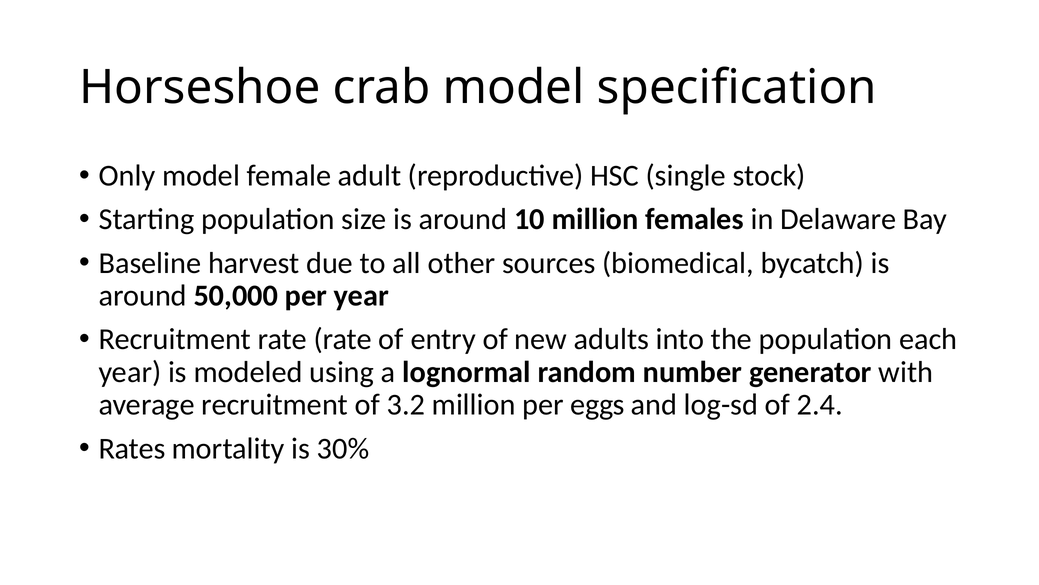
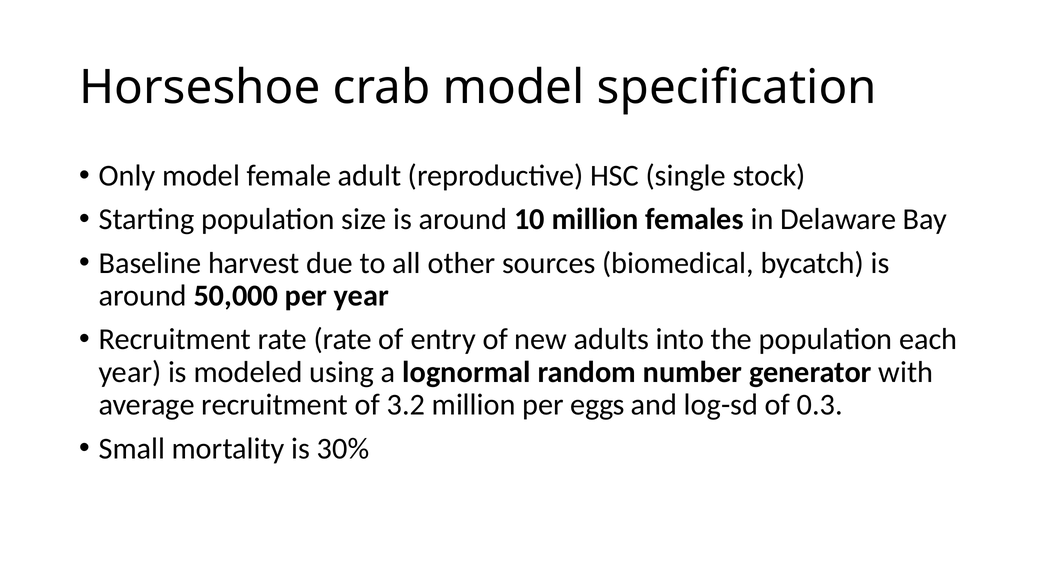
2.4: 2.4 -> 0.3
Rates: Rates -> Small
